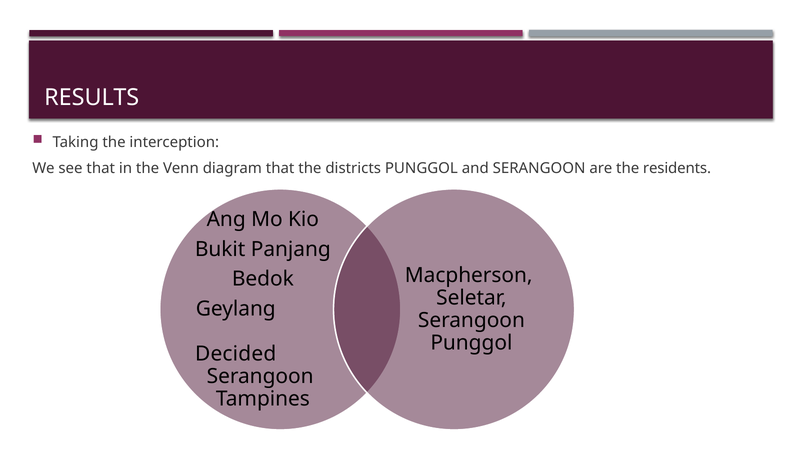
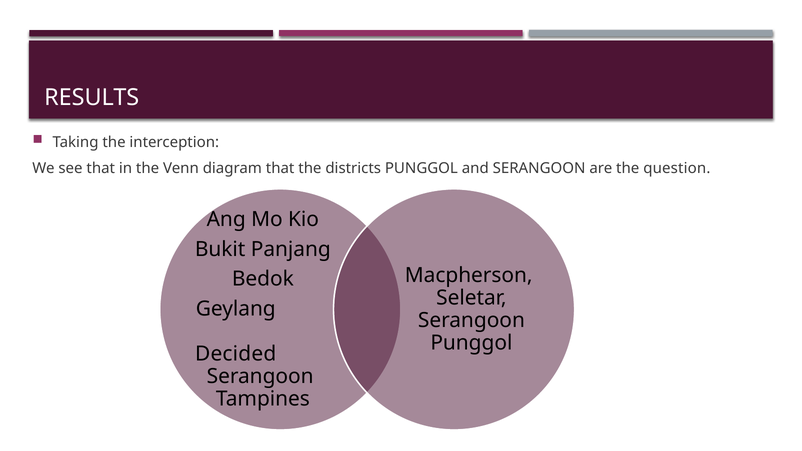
residents: residents -> question
